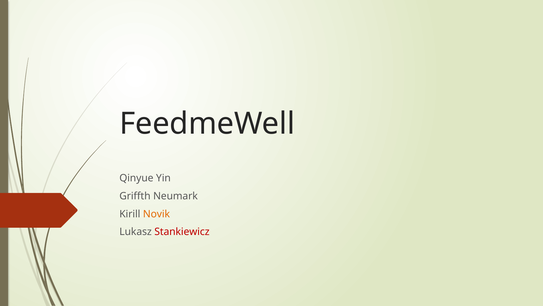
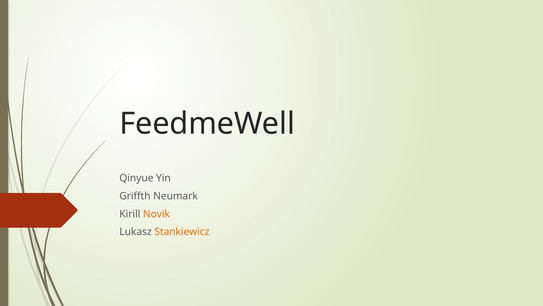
Stankiewicz colour: red -> orange
